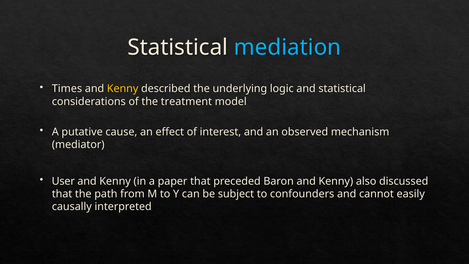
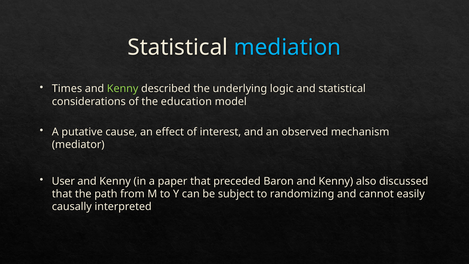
Kenny at (123, 89) colour: yellow -> light green
treatment: treatment -> education
confounders: confounders -> randomizing
